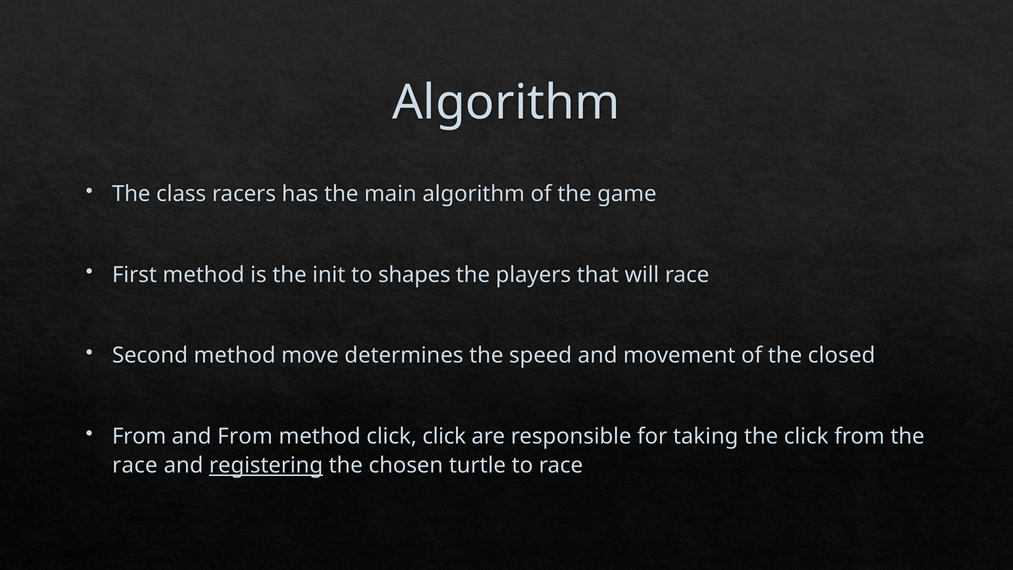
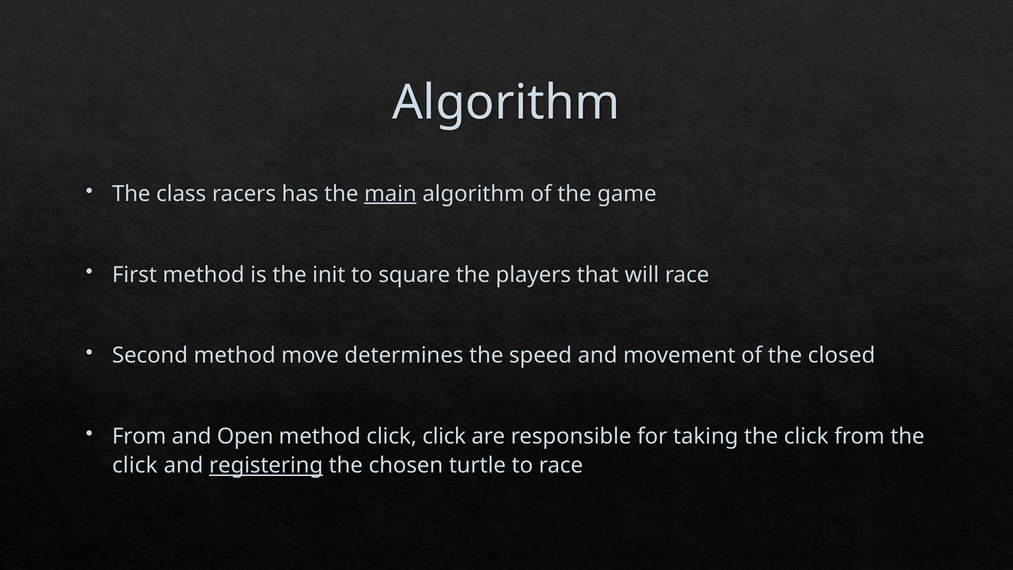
main underline: none -> present
shapes: shapes -> square
and From: From -> Open
race at (135, 465): race -> click
